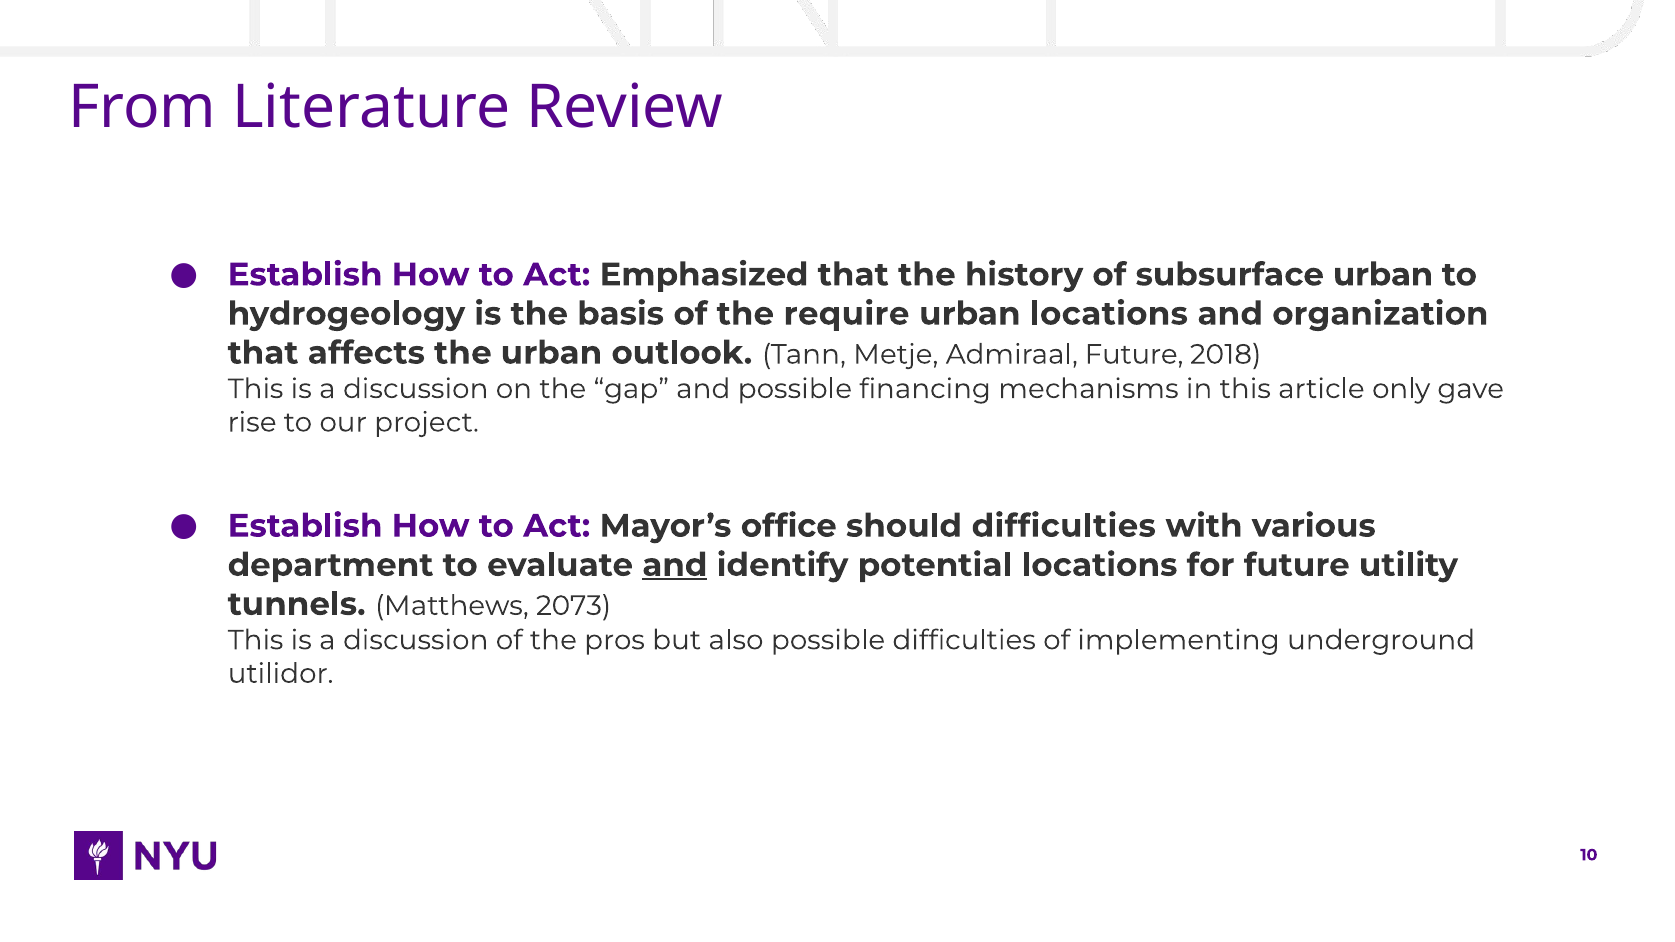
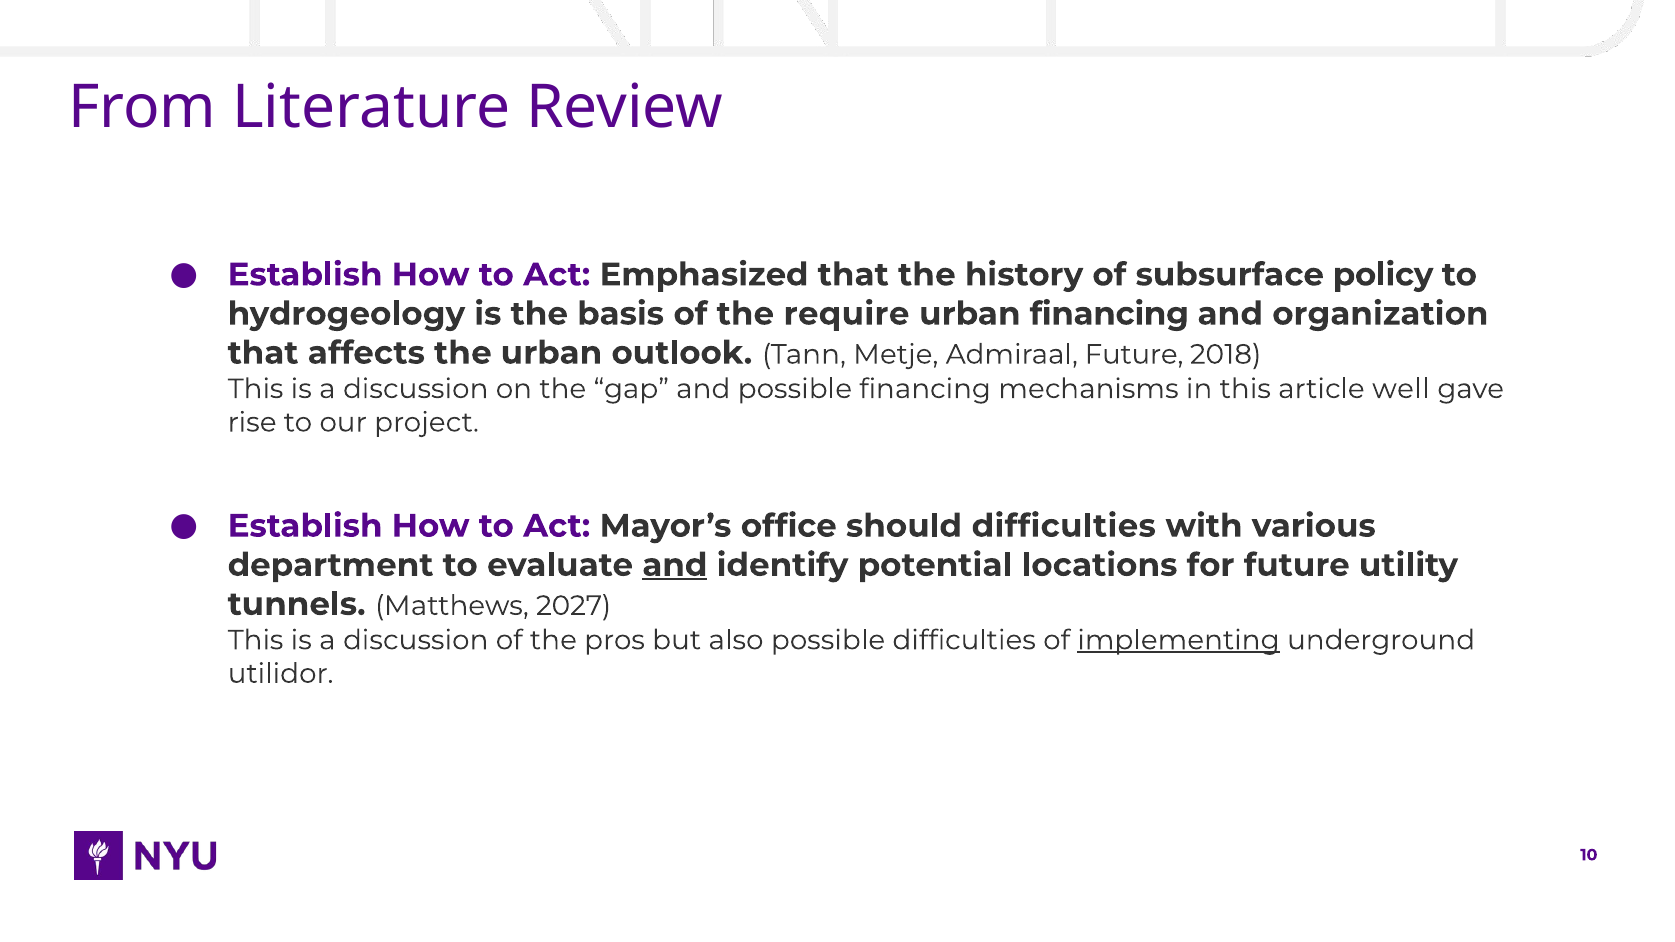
subsurface urban: urban -> policy
urban locations: locations -> financing
only: only -> well
2073: 2073 -> 2027
implementing underline: none -> present
